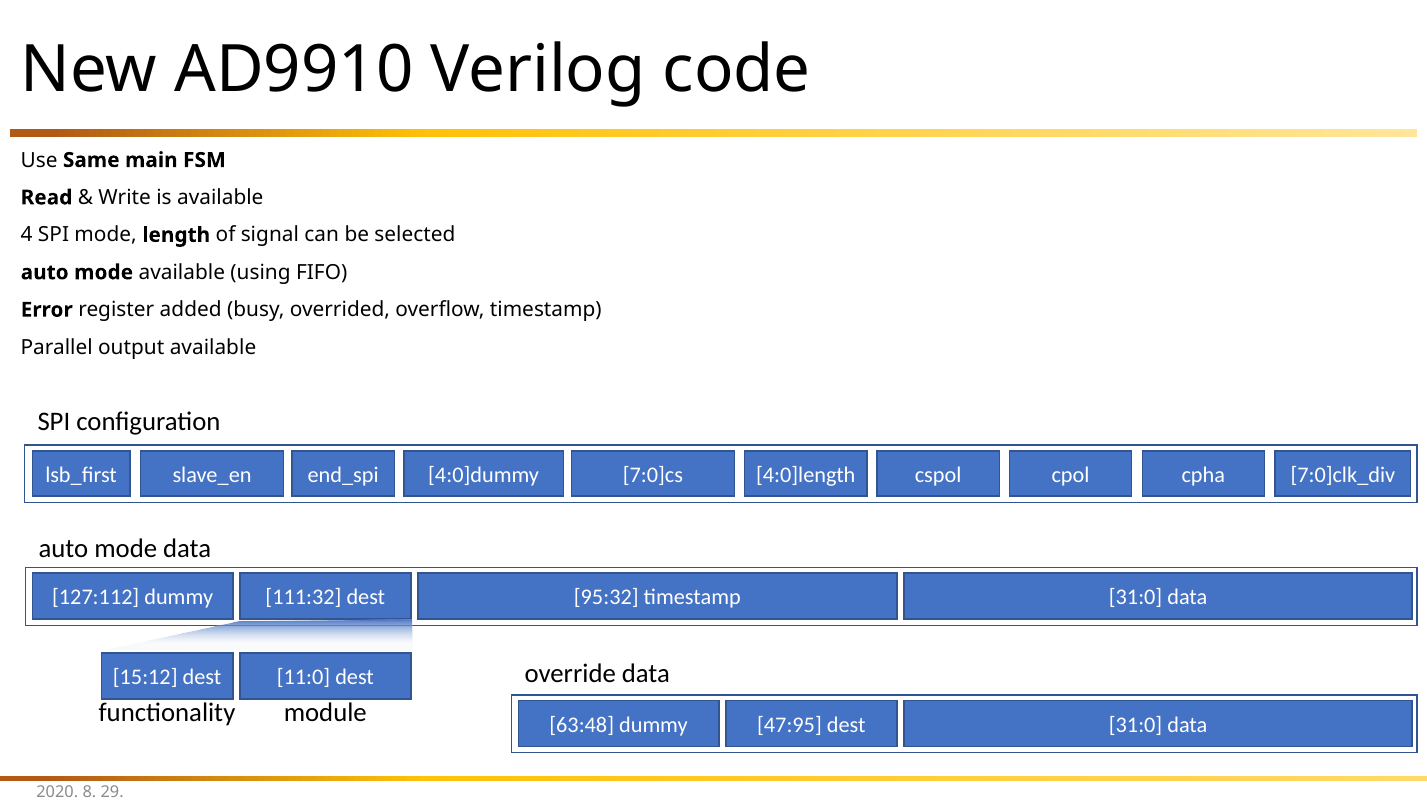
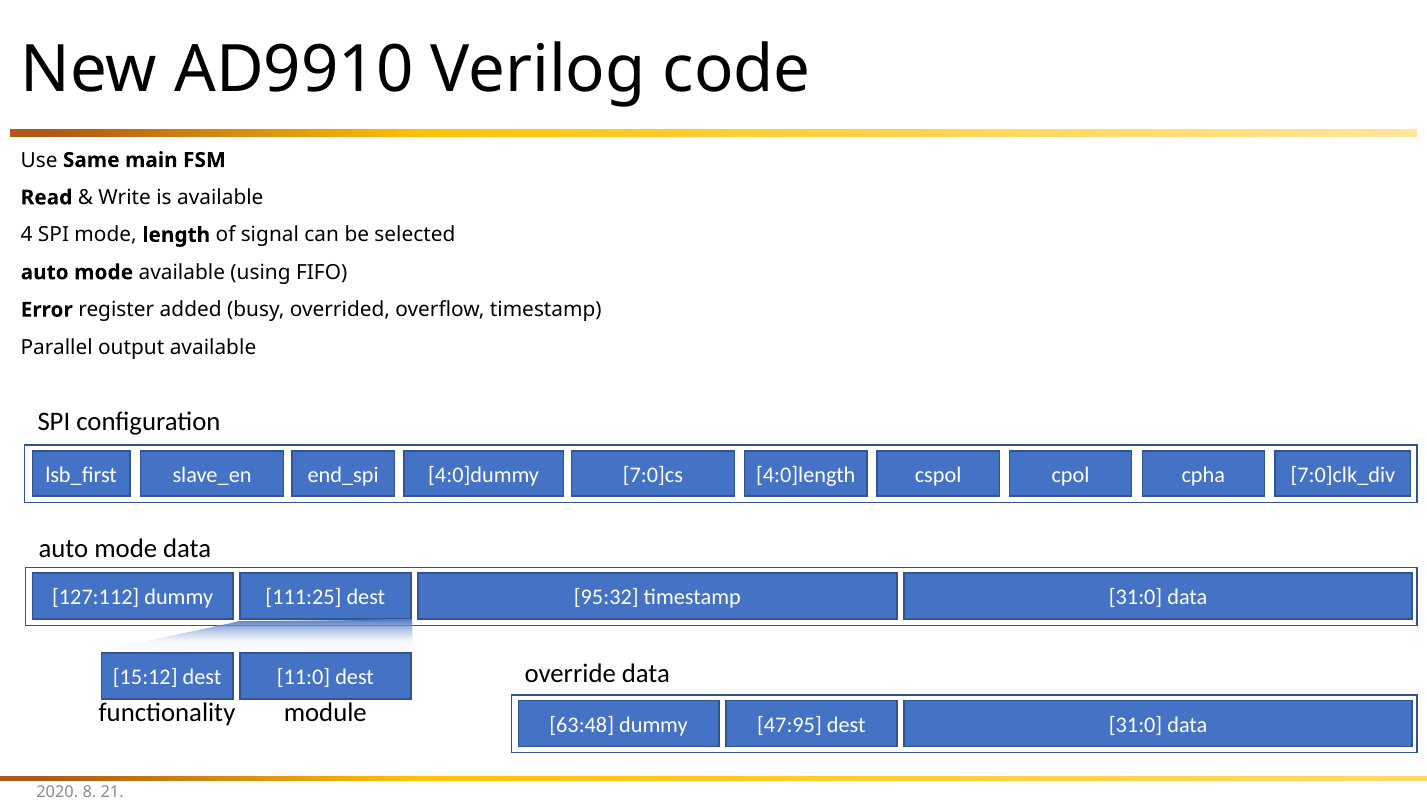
111:32: 111:32 -> 111:25
29: 29 -> 21
